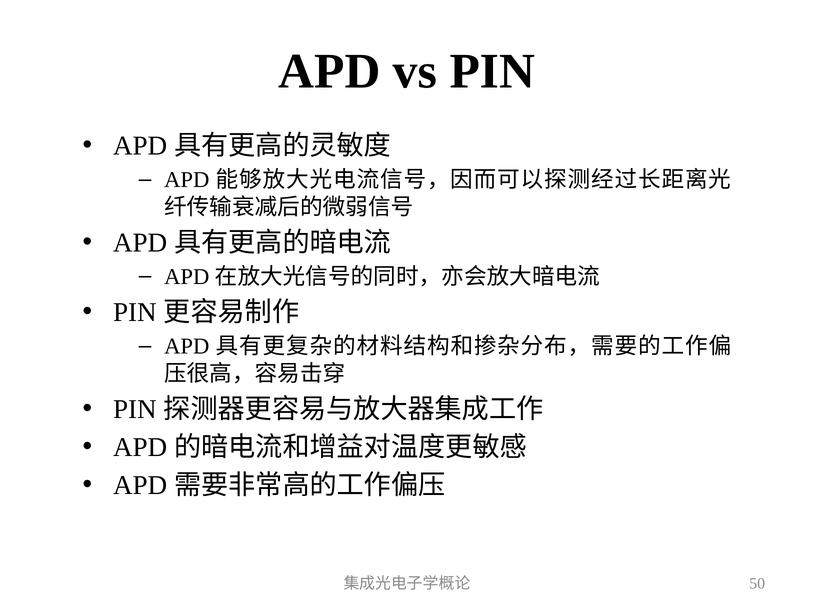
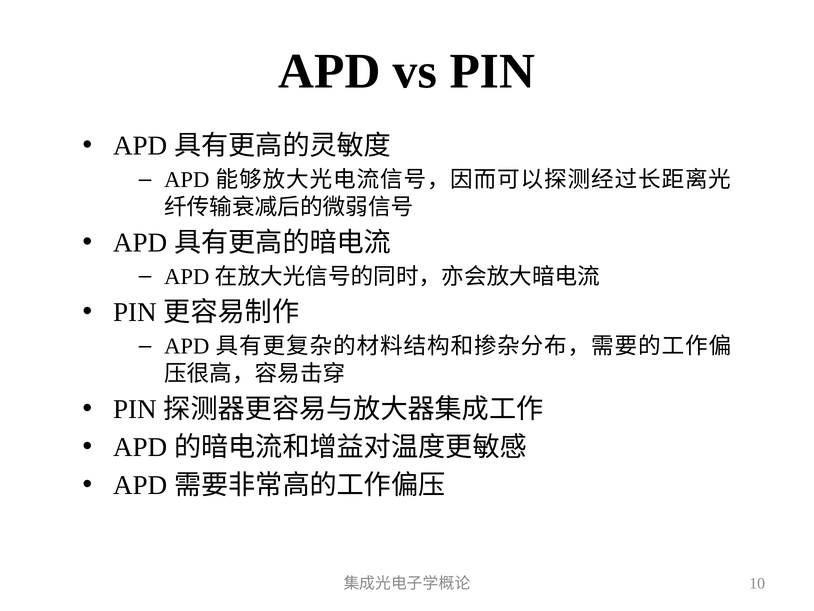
50: 50 -> 10
